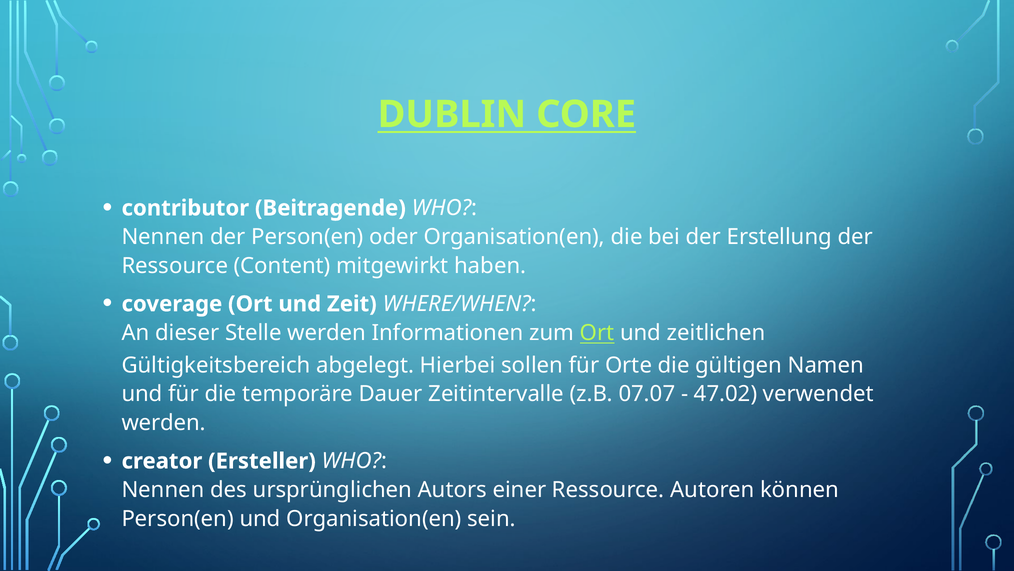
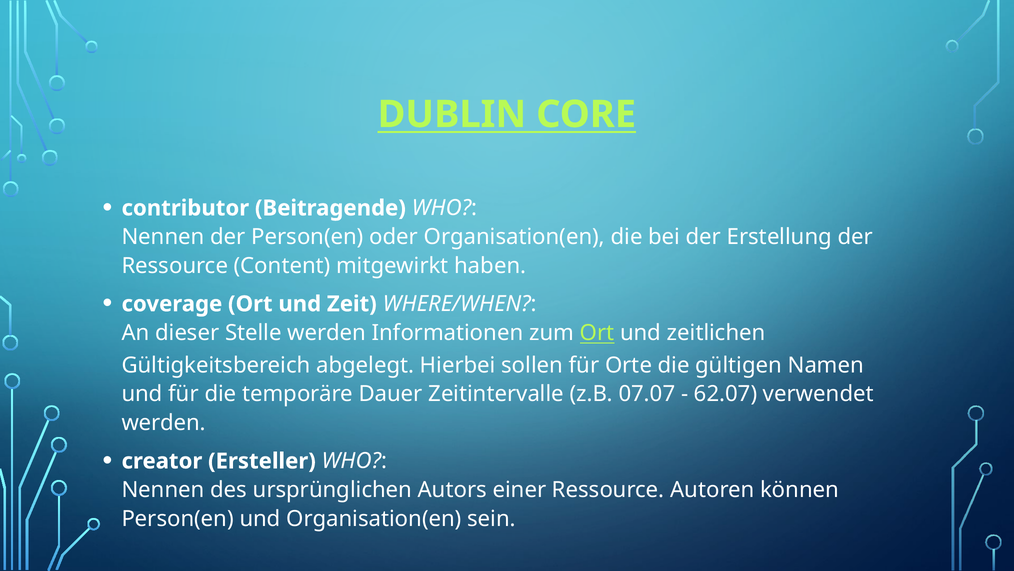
47.02: 47.02 -> 62.07
